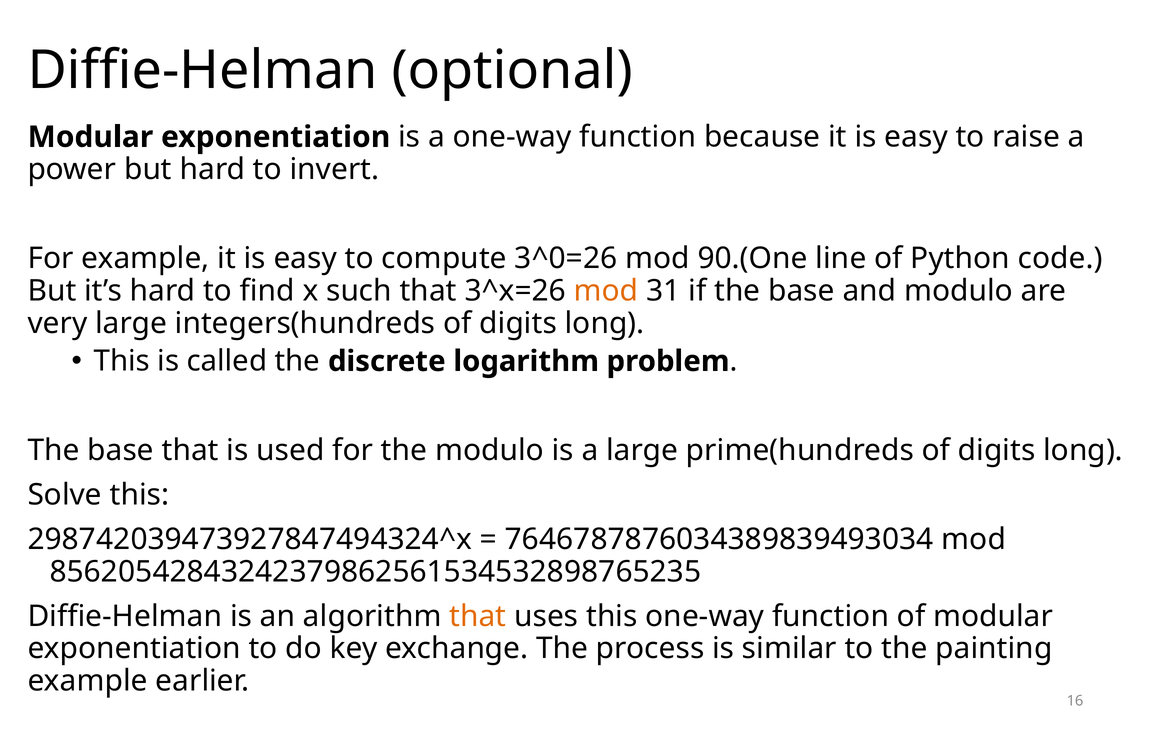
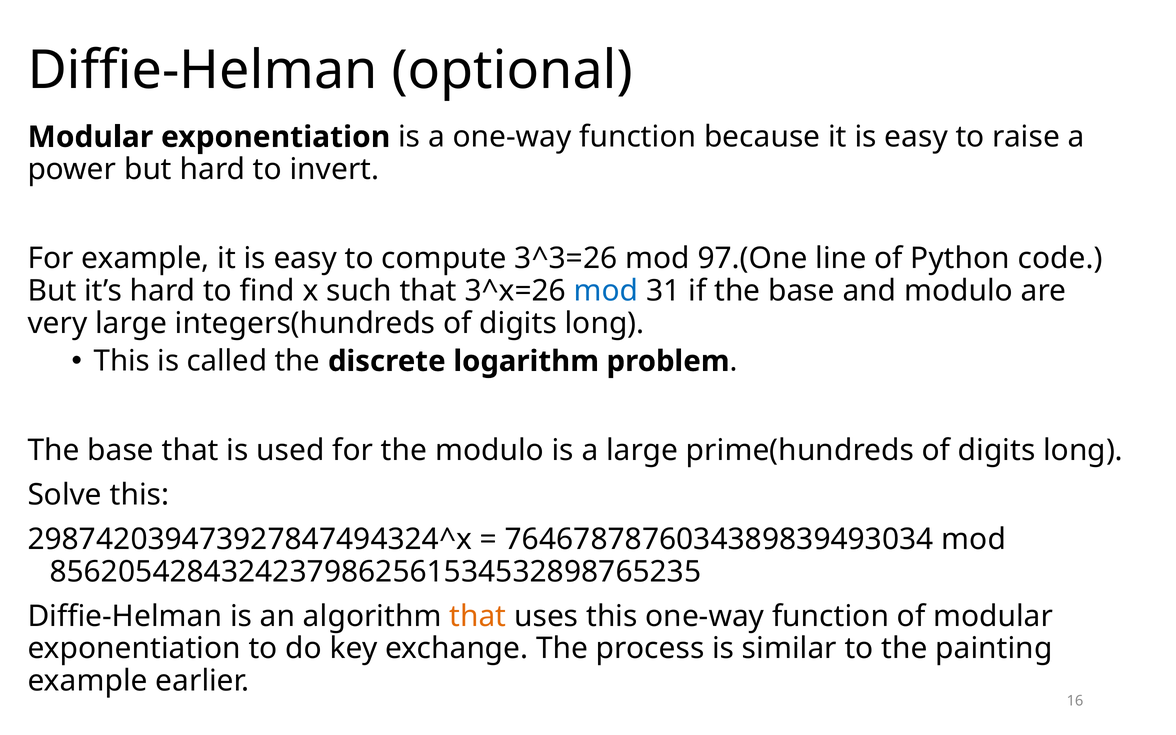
3^0=26: 3^0=26 -> 3^3=26
90.(One: 90.(One -> 97.(One
mod at (606, 291) colour: orange -> blue
